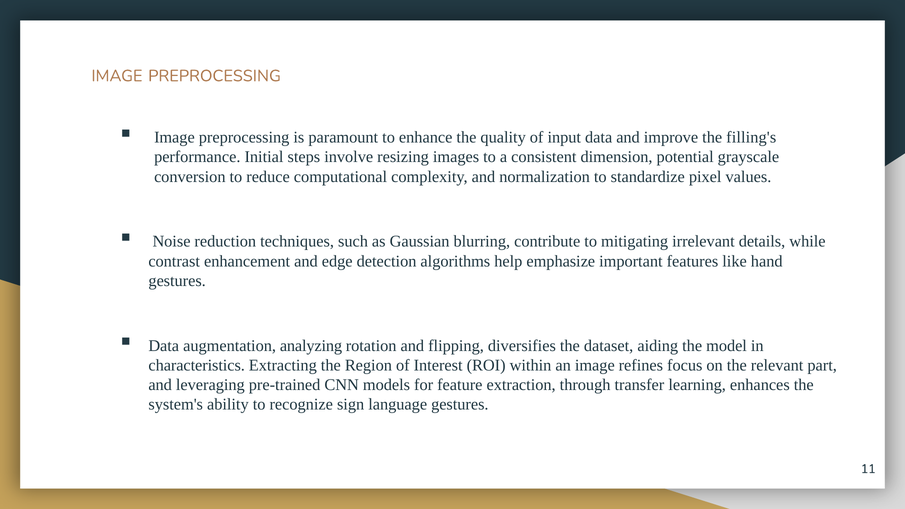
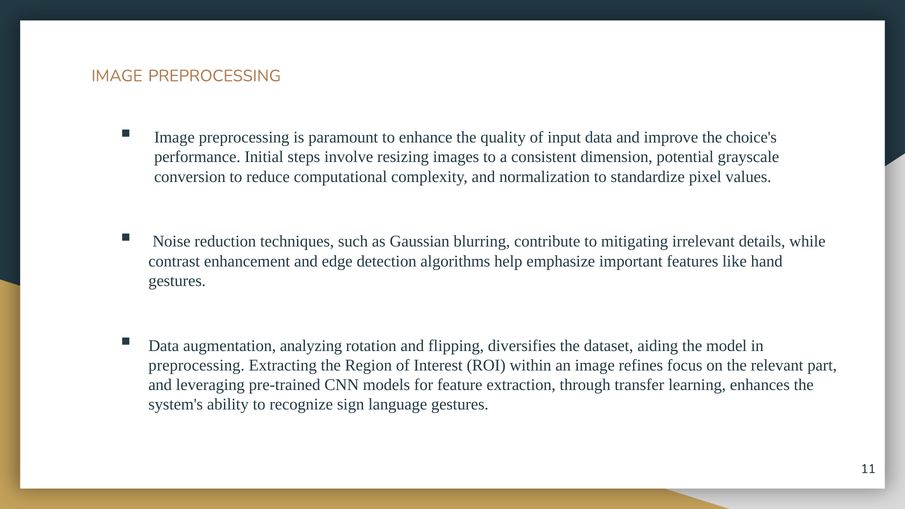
filling's: filling's -> choice's
characteristics at (197, 365): characteristics -> preprocessing
